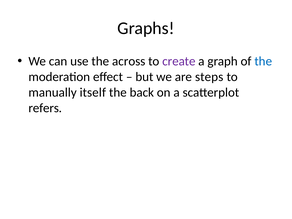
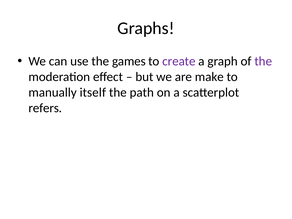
across: across -> games
the at (263, 61) colour: blue -> purple
steps: steps -> make
back: back -> path
